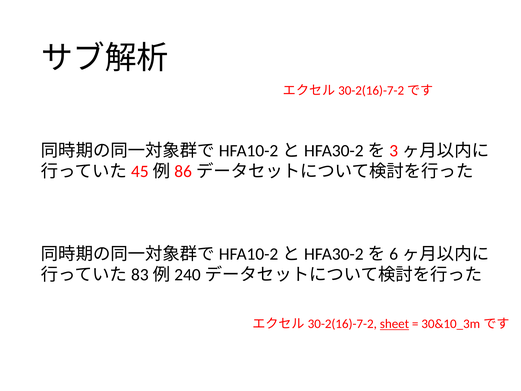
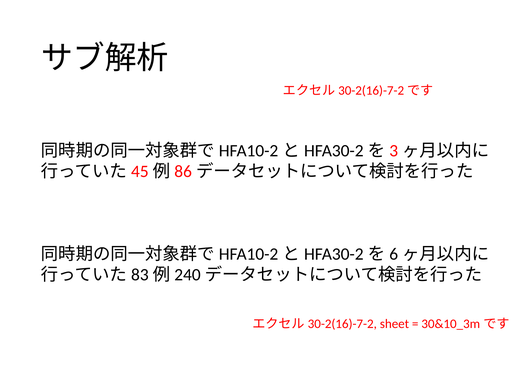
sheet underline: present -> none
